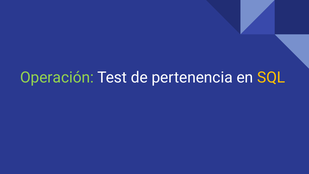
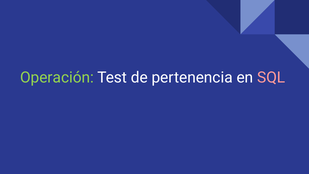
SQL colour: yellow -> pink
